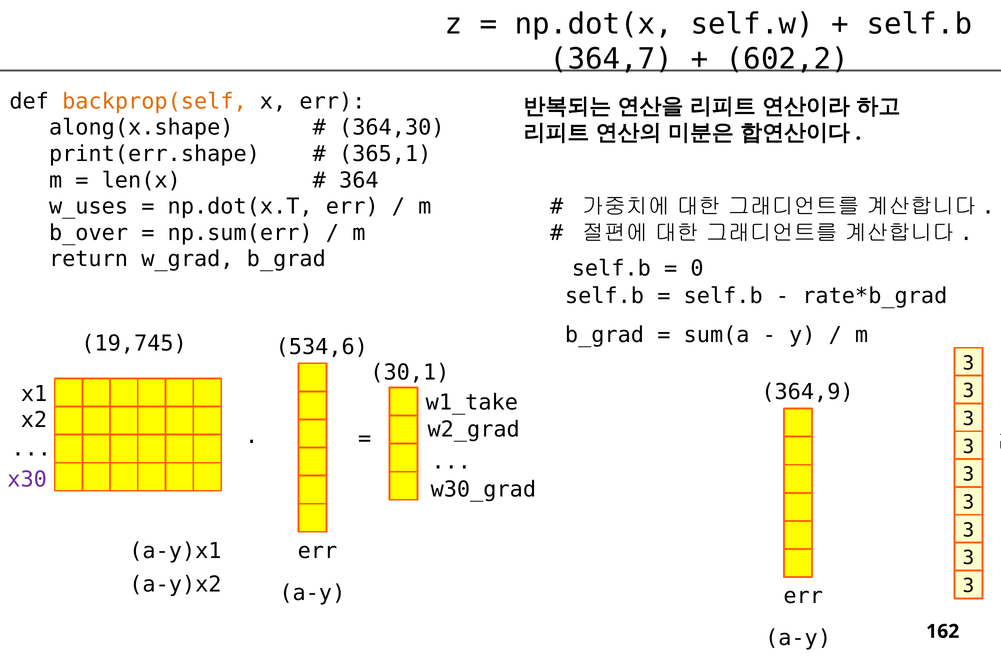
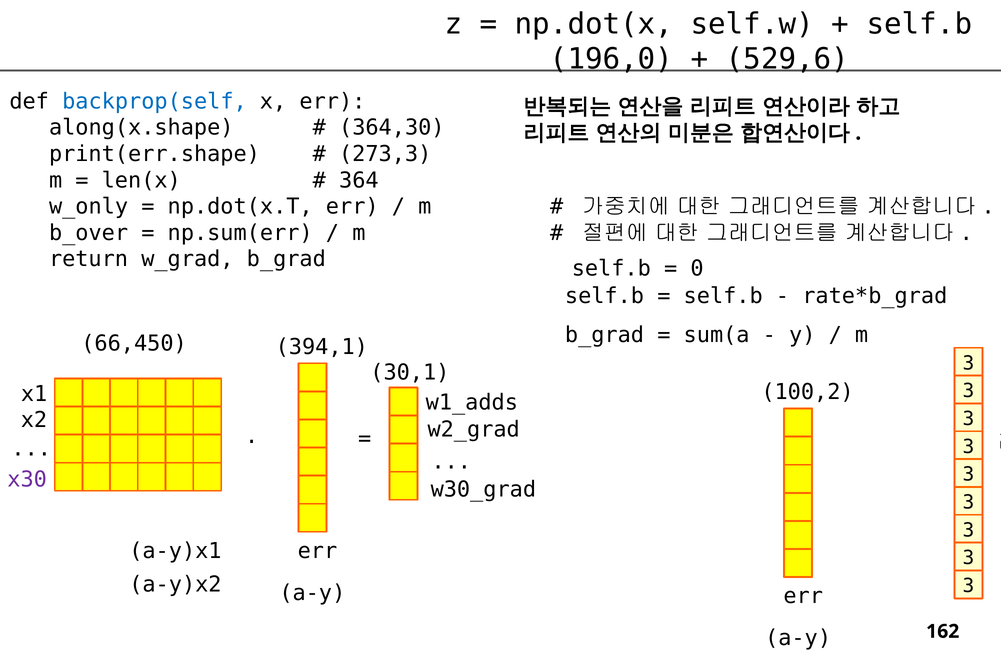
364,7: 364,7 -> 196,0
602,2: 602,2 -> 529,6
backprop(self colour: orange -> blue
365,1: 365,1 -> 273,3
w_uses: w_uses -> w_only
19,745: 19,745 -> 66,450
534,6: 534,6 -> 394,1
364,9: 364,9 -> 100,2
w1_take: w1_take -> w1_adds
